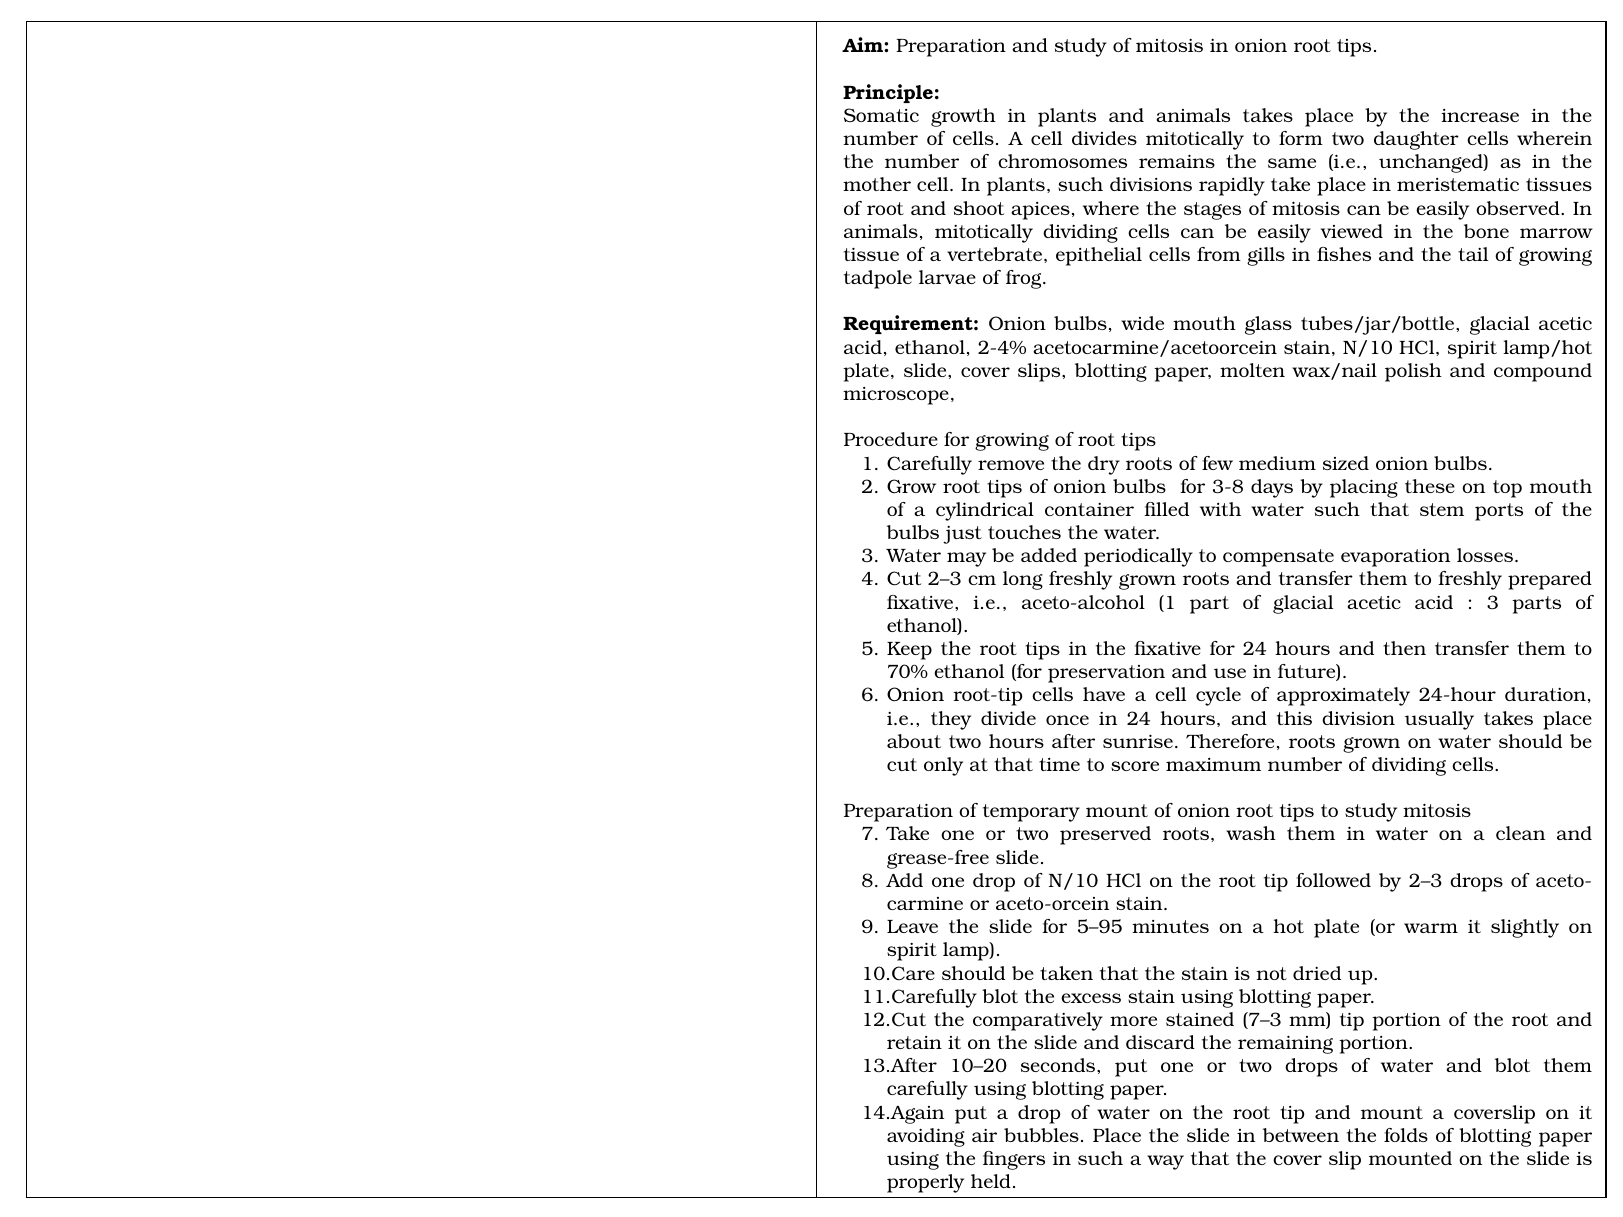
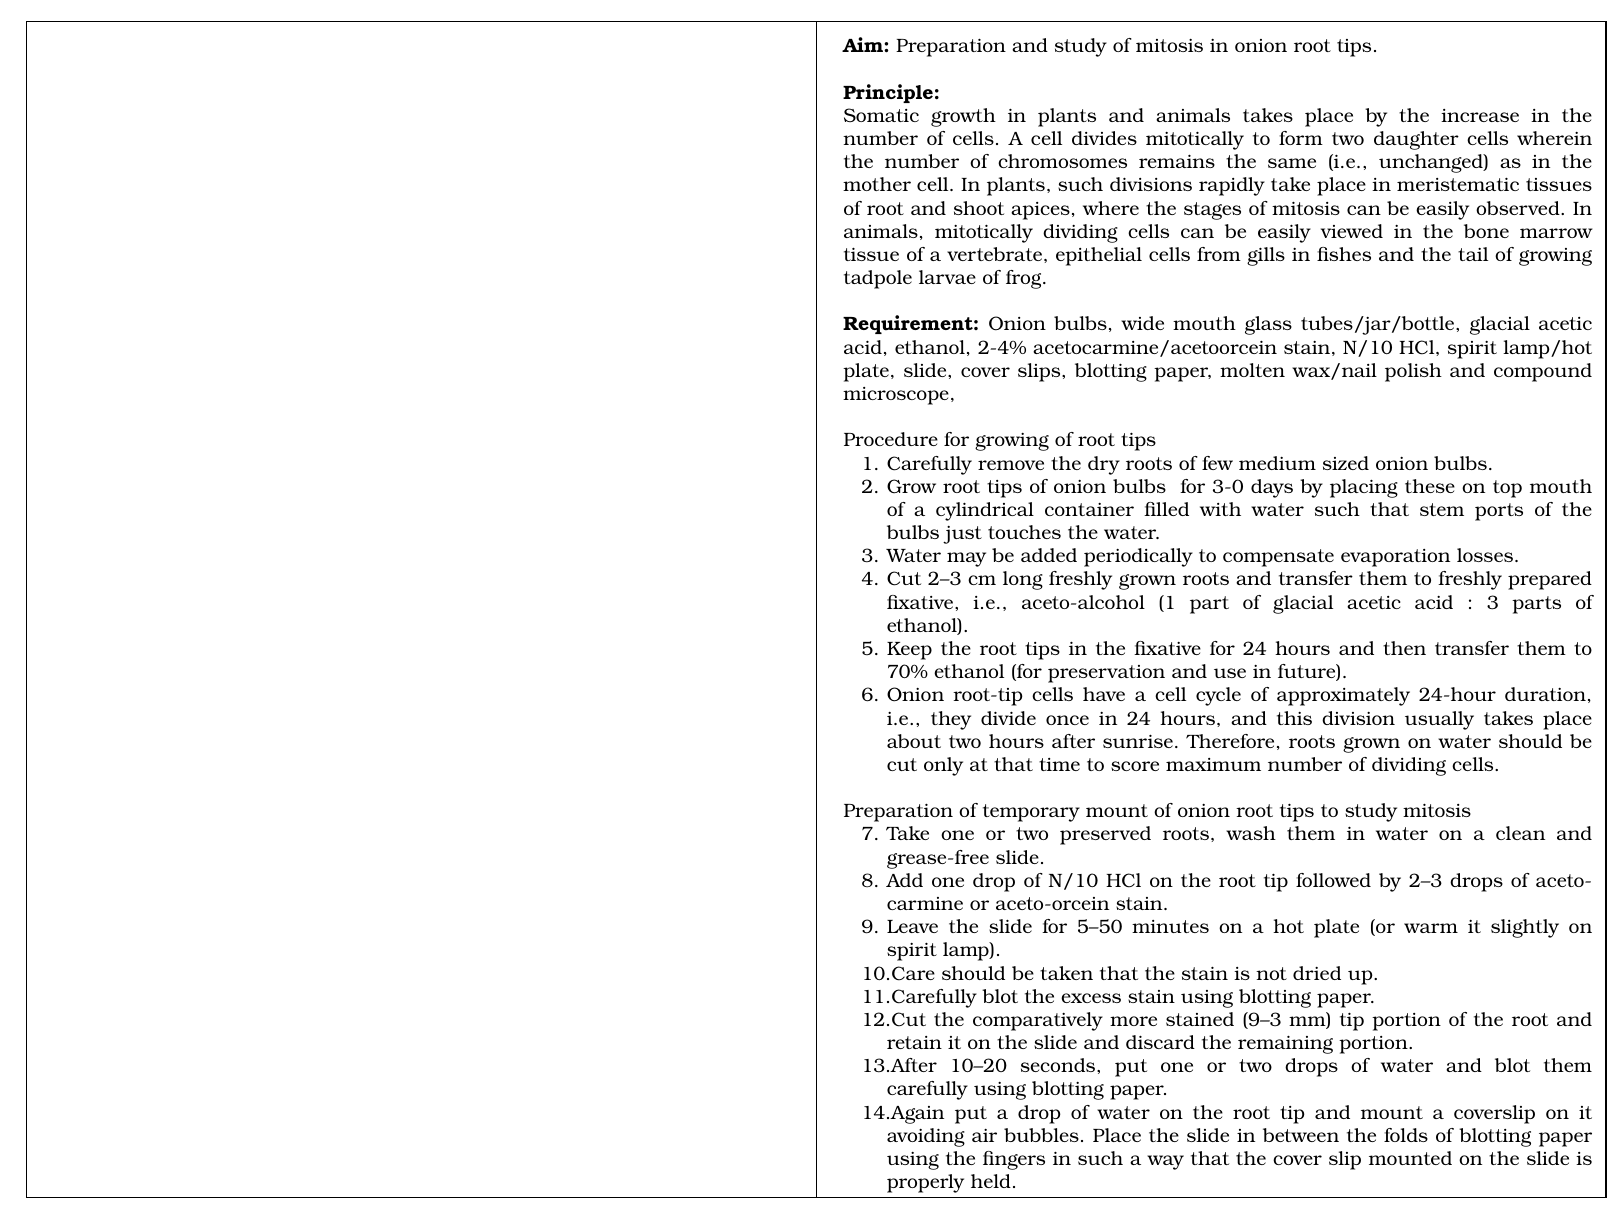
3-8: 3-8 -> 3-0
5–95: 5–95 -> 5–50
7–3: 7–3 -> 9–3
